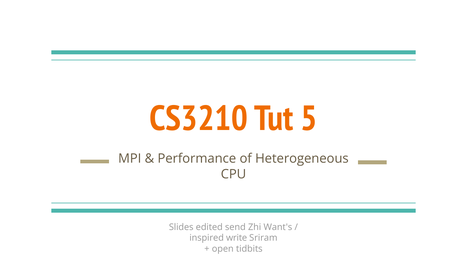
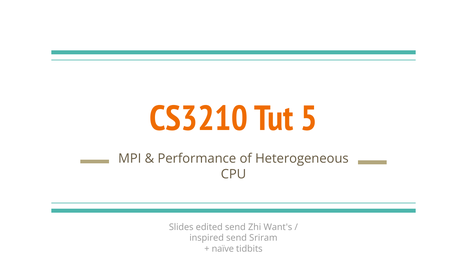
inspired write: write -> send
open: open -> naïve
